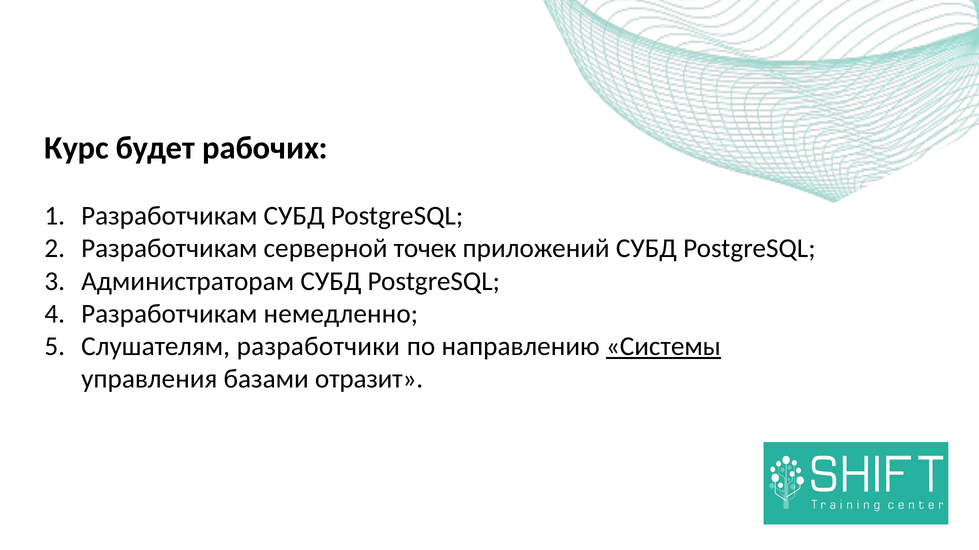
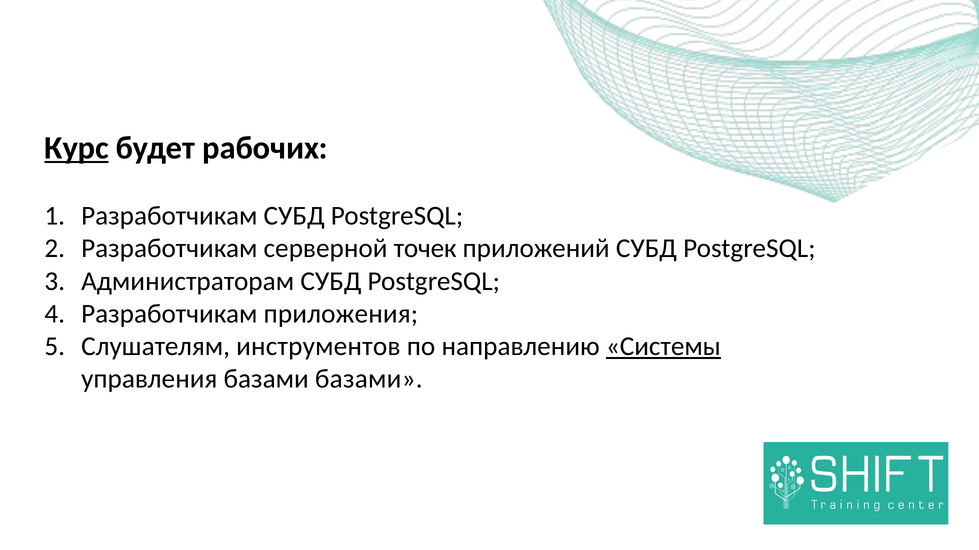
Курс underline: none -> present
немедленно: немедленно -> приложения
разработчики: разработчики -> инструментов
базами отразит: отразит -> базами
